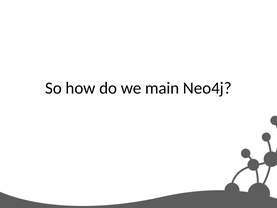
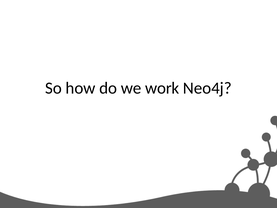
main: main -> work
